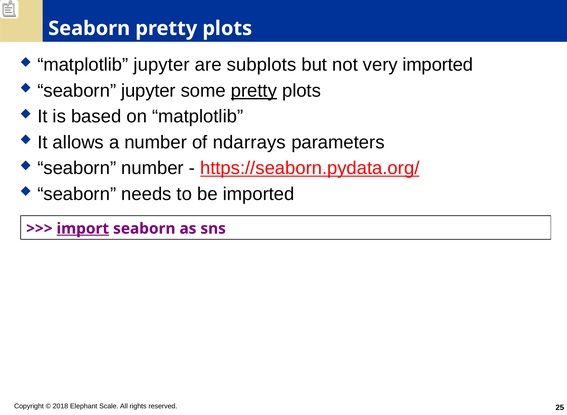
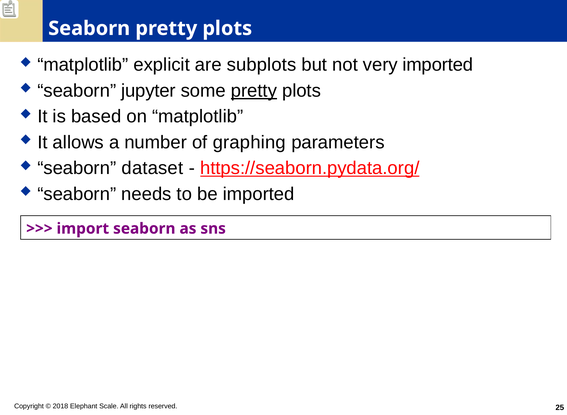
matplotlib jupyter: jupyter -> explicit
ndarrays: ndarrays -> graphing
seaborn number: number -> dataset
import underline: present -> none
